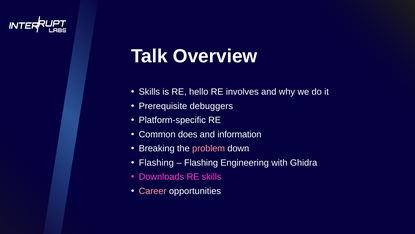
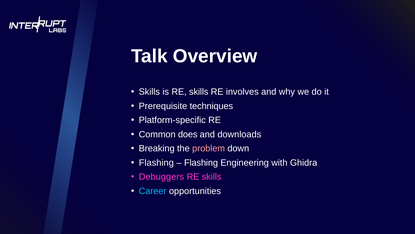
is RE hello: hello -> skills
debuggers: debuggers -> techniques
information: information -> downloads
Downloads: Downloads -> Debuggers
Career colour: pink -> light blue
